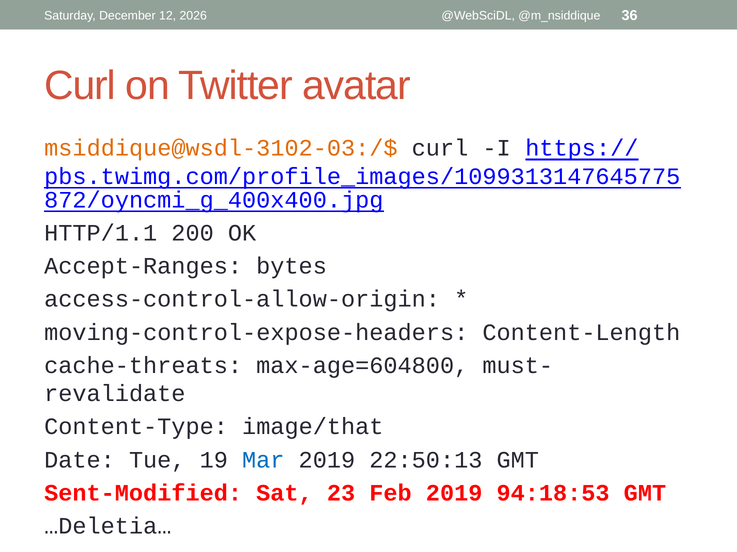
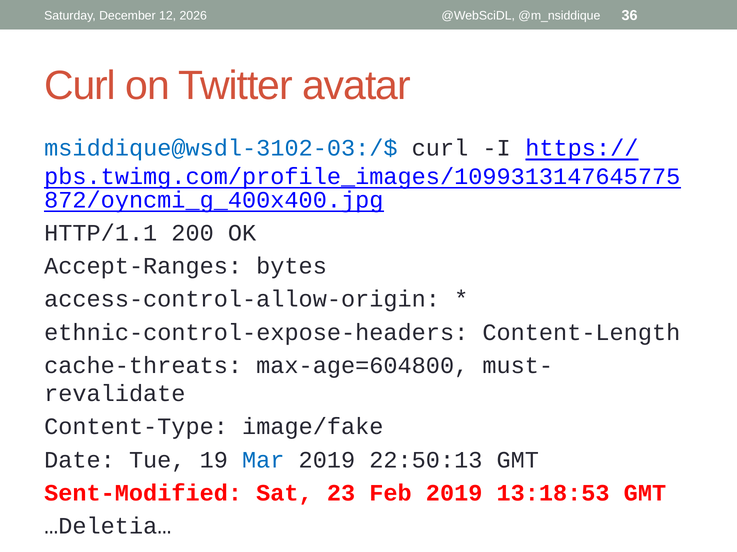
msiddique@wsdl-3102-03:/$ colour: orange -> blue
moving-control-expose-headers: moving-control-expose-headers -> ethnic-control-expose-headers
image/that: image/that -> image/fake
94:18:53: 94:18:53 -> 13:18:53
